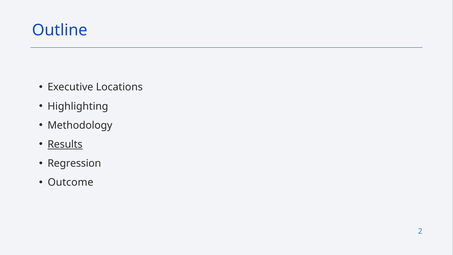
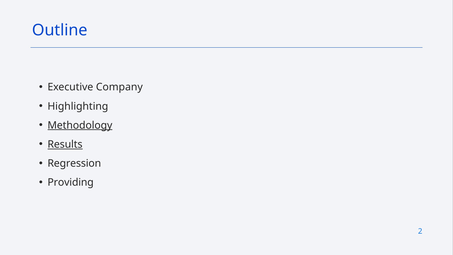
Locations: Locations -> Company
Methodology underline: none -> present
Outcome: Outcome -> Providing
